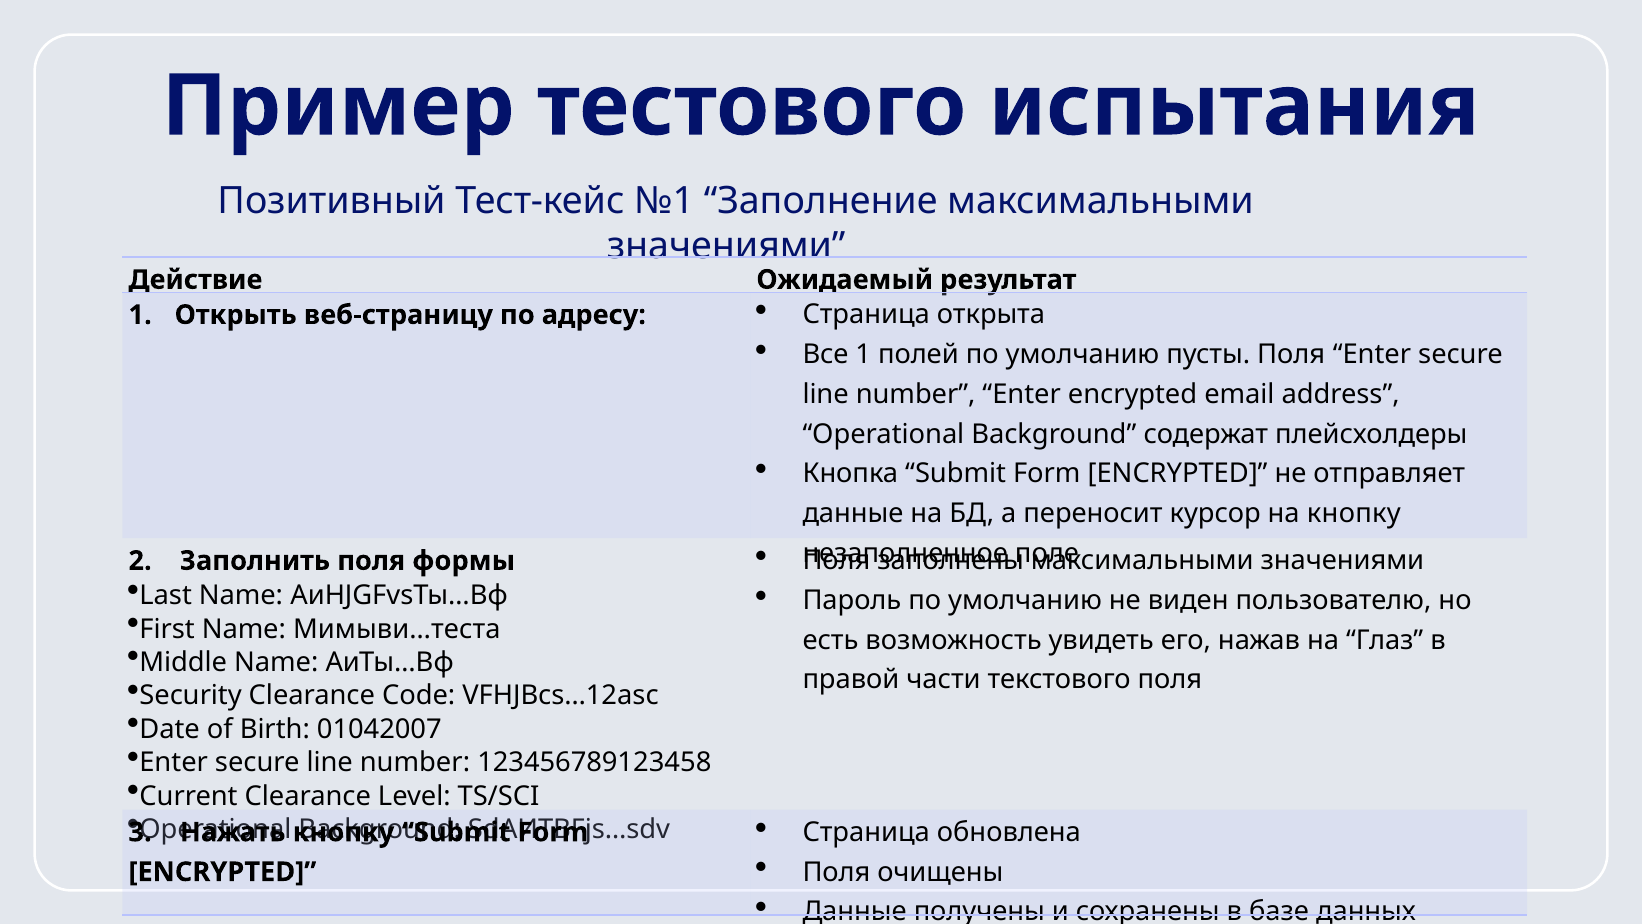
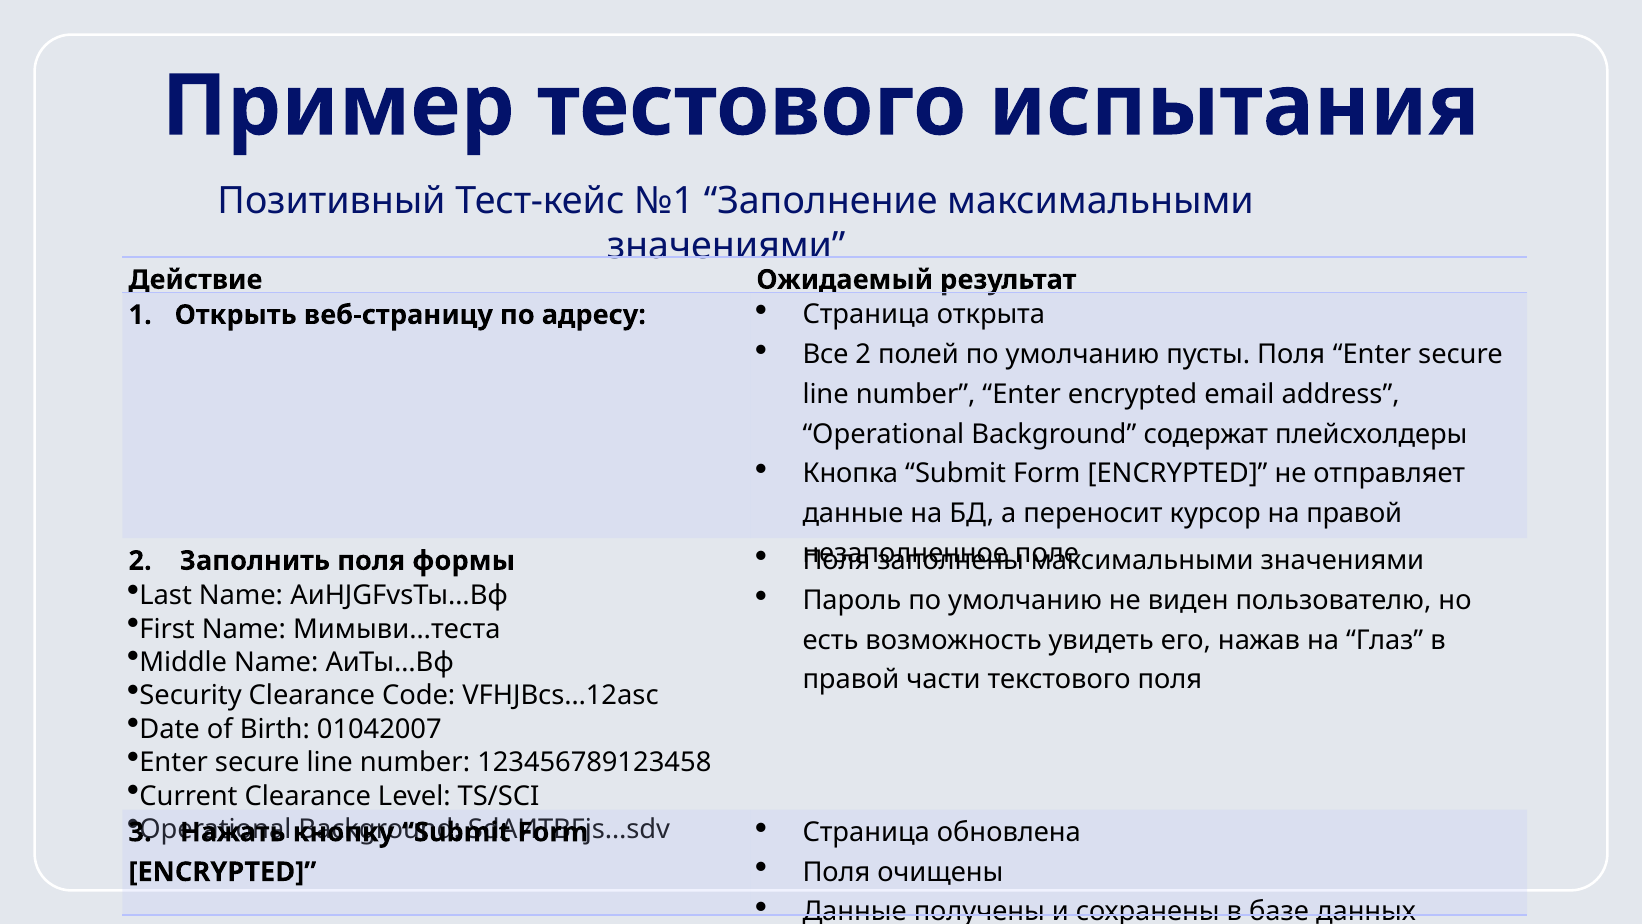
Все 1: 1 -> 2
на кнопку: кнопку -> правой
